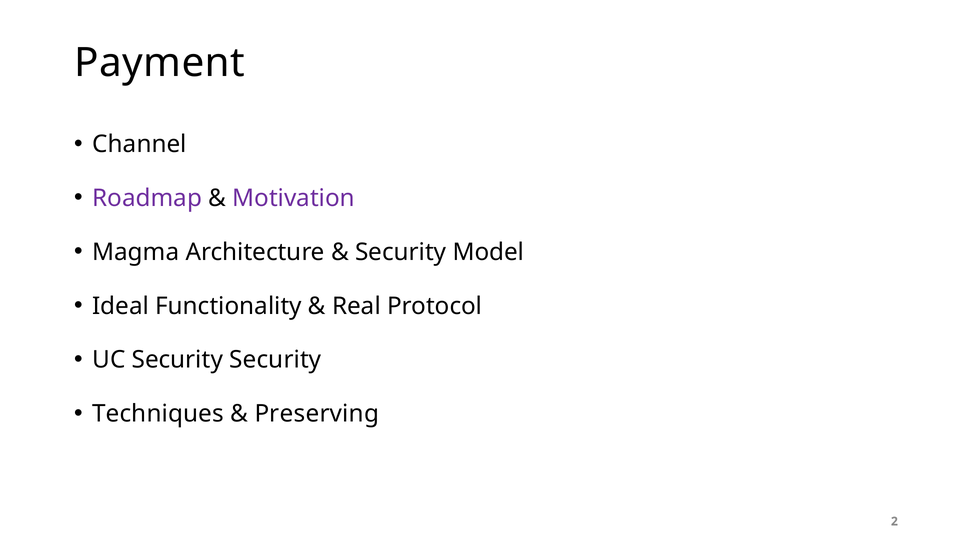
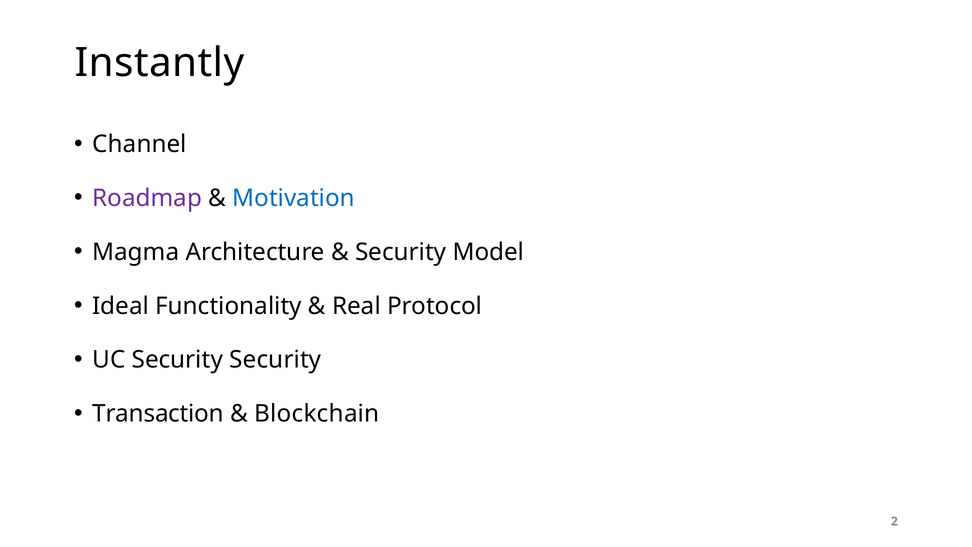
Payment: Payment -> Instantly
Motivation colour: purple -> blue
Techniques: Techniques -> Transaction
Preserving: Preserving -> Blockchain
